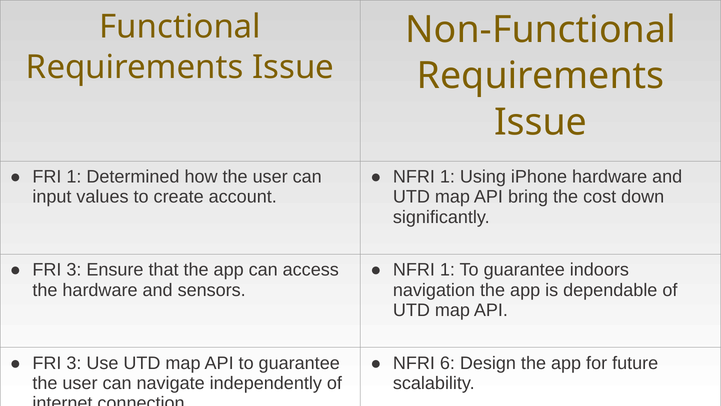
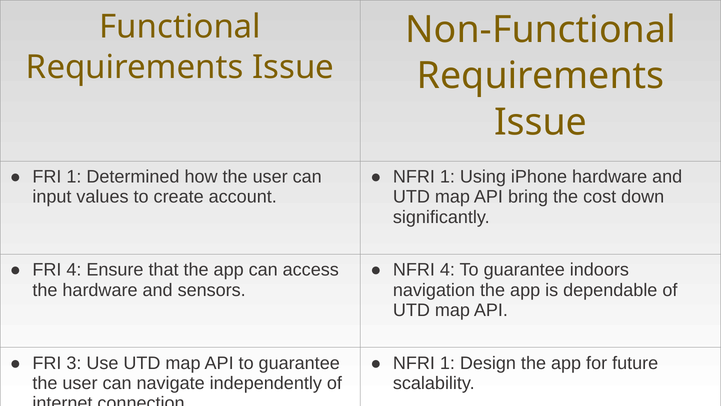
3 at (74, 270): 3 -> 4
1 at (447, 270): 1 -> 4
6 at (447, 363): 6 -> 1
